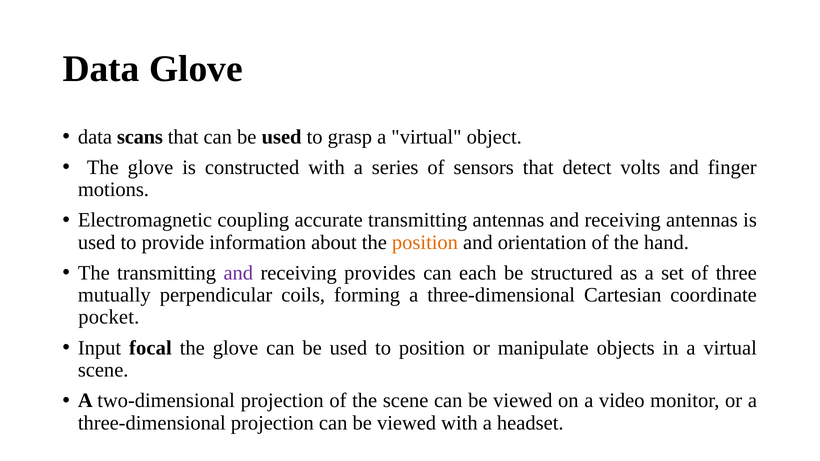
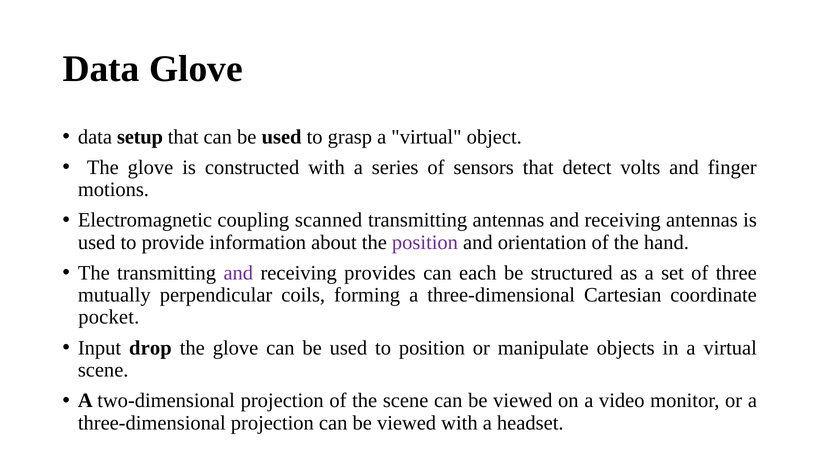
scans: scans -> setup
accurate: accurate -> scanned
position at (425, 242) colour: orange -> purple
focal: focal -> drop
